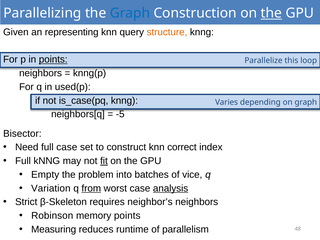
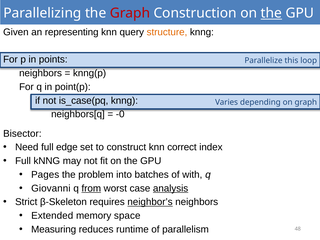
Graph at (130, 13) colour: blue -> red
points at (53, 59) underline: present -> none
used(p: used(p -> point(p
-5: -5 -> -0
full case: case -> edge
fit underline: present -> none
Empty: Empty -> Pages
vice: vice -> with
Variation: Variation -> Giovanni
neighbor’s underline: none -> present
Robinson: Robinson -> Extended
memory points: points -> space
